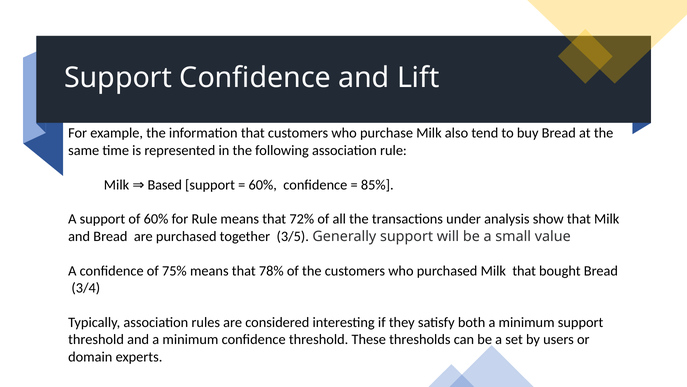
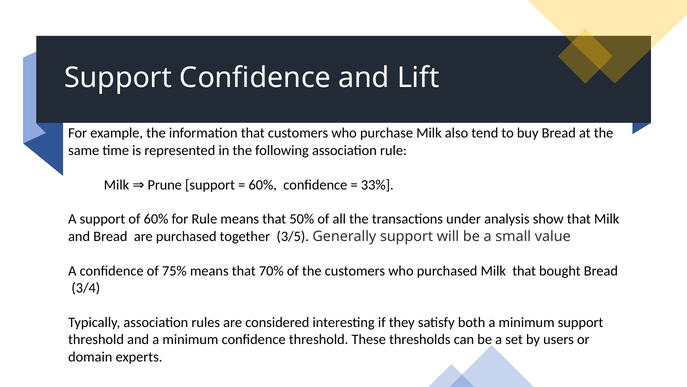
Based: Based -> Prune
85%: 85% -> 33%
72%: 72% -> 50%
78%: 78% -> 70%
